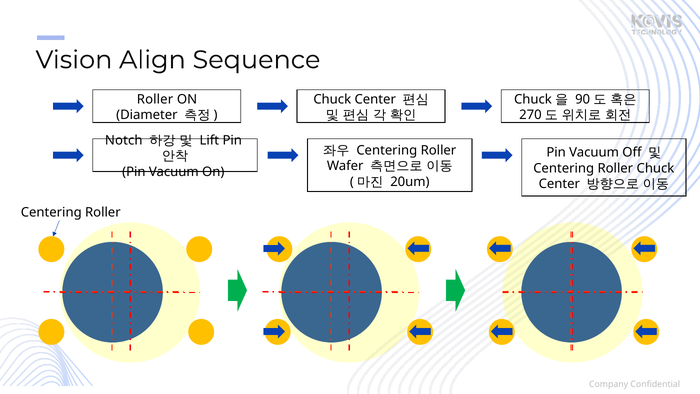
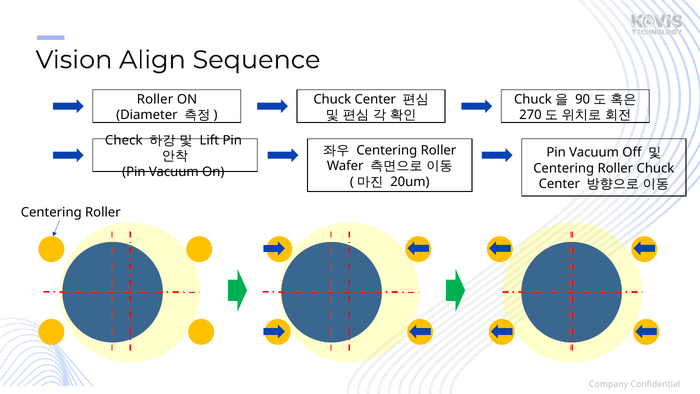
Notch: Notch -> Check
